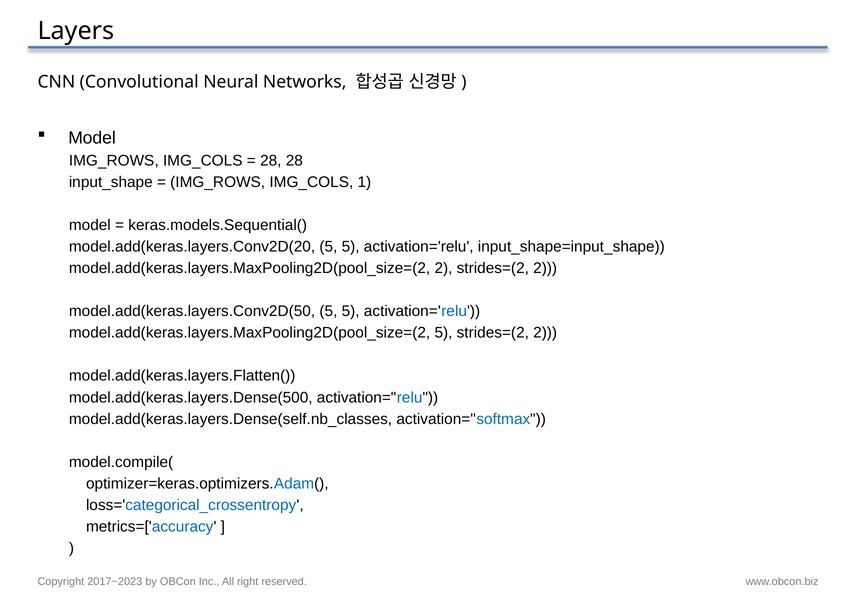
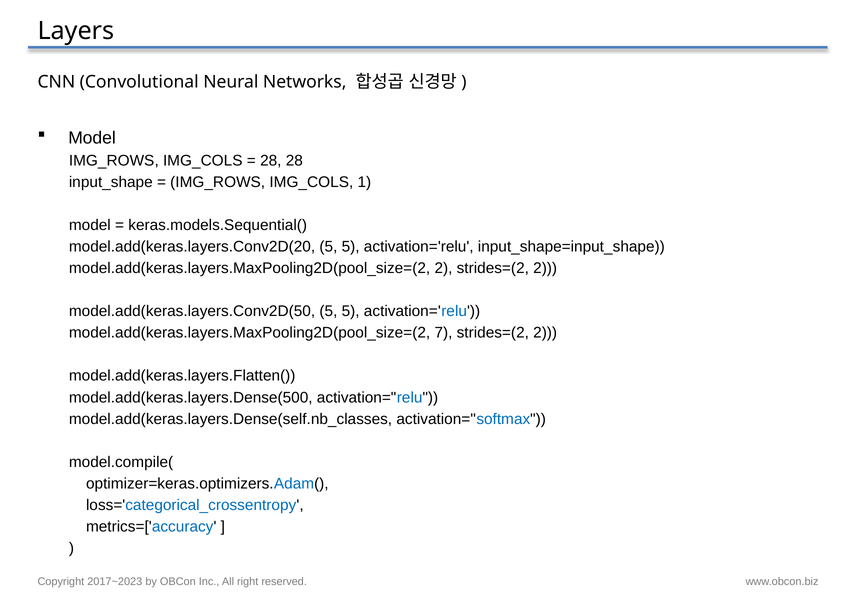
model.add(keras.layers.MaxPooling2D(pool_size=(2 5: 5 -> 7
